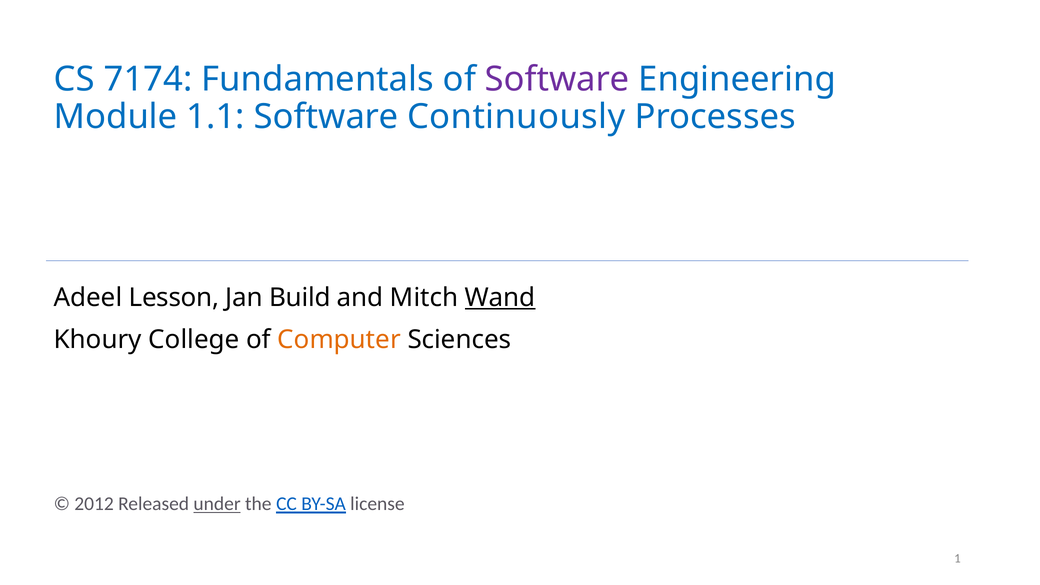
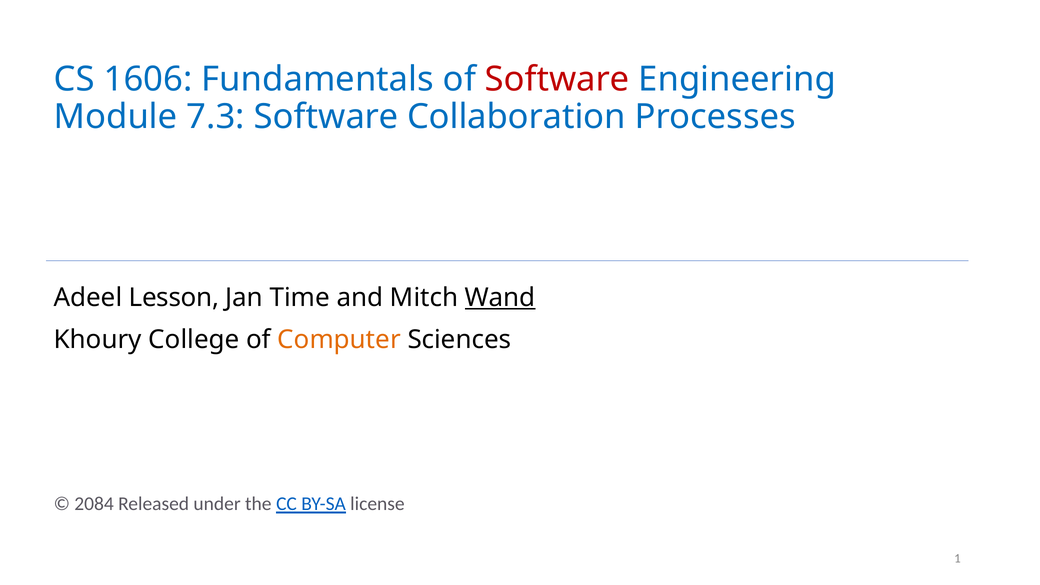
7174: 7174 -> 1606
Software at (557, 79) colour: purple -> red
1.1: 1.1 -> 7.3
Continuously: Continuously -> Collaboration
Build: Build -> Time
2012: 2012 -> 2084
under underline: present -> none
